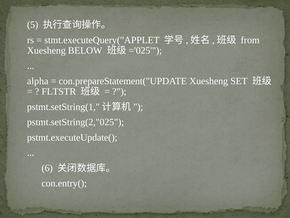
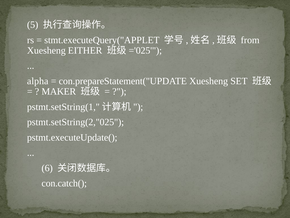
BELOW: BELOW -> EITHER
FLTSTR: FLTSTR -> MAKER
con.entry(: con.entry( -> con.catch(
